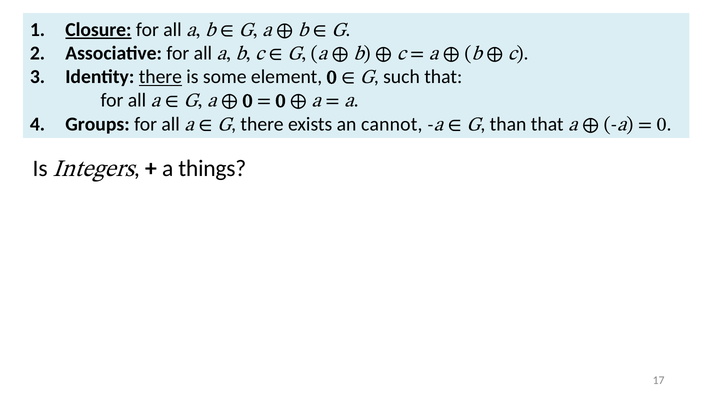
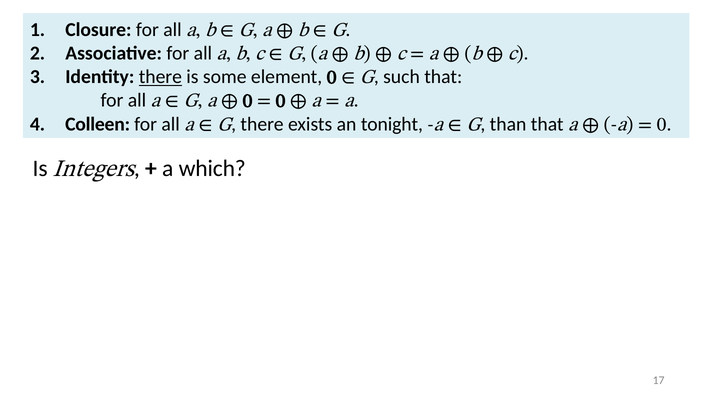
Closure underline: present -> none
Groups: Groups -> Colleen
cannot: cannot -> tonight
things: things -> which
